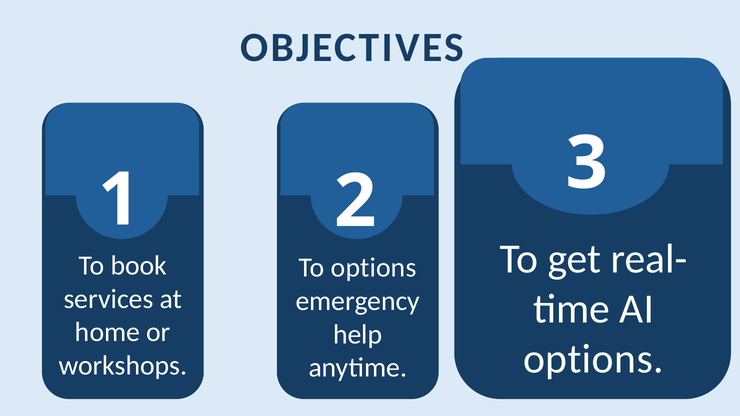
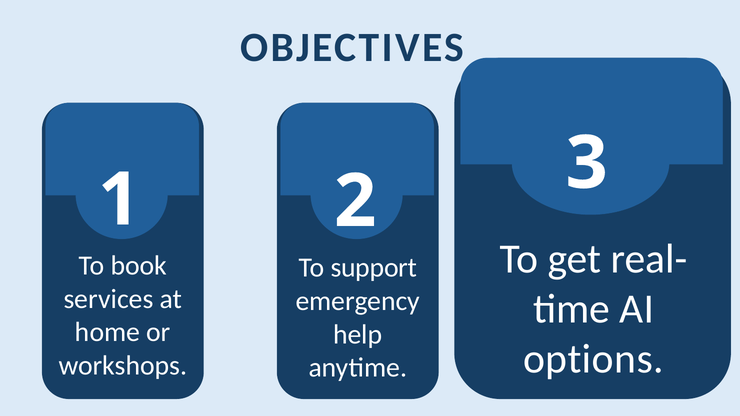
To options: options -> support
